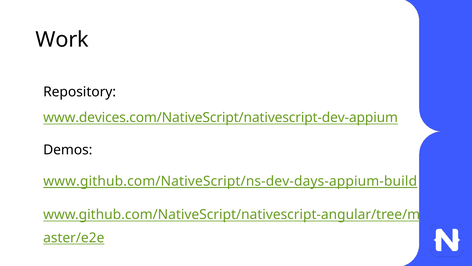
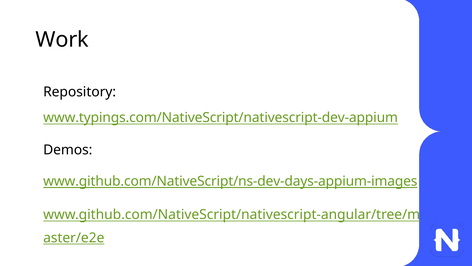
www.devices.com/NativeScript/nativescript-dev-appium: www.devices.com/NativeScript/nativescript-dev-appium -> www.typings.com/NativeScript/nativescript-dev-appium
www.github.com/NativeScript/ns-dev-days-appium-build: www.github.com/NativeScript/ns-dev-days-appium-build -> www.github.com/NativeScript/ns-dev-days-appium-images
